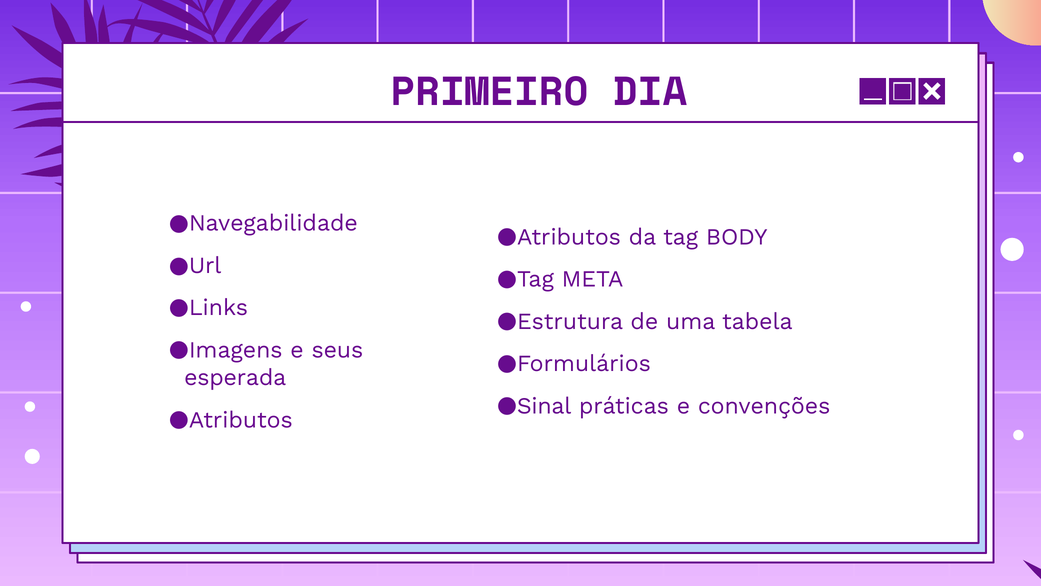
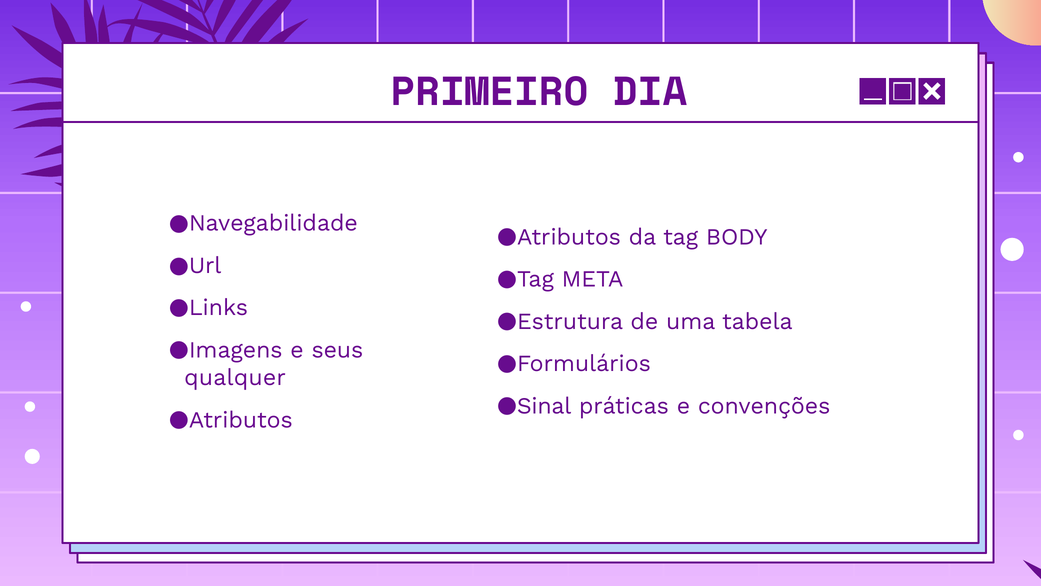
esperada: esperada -> qualquer
